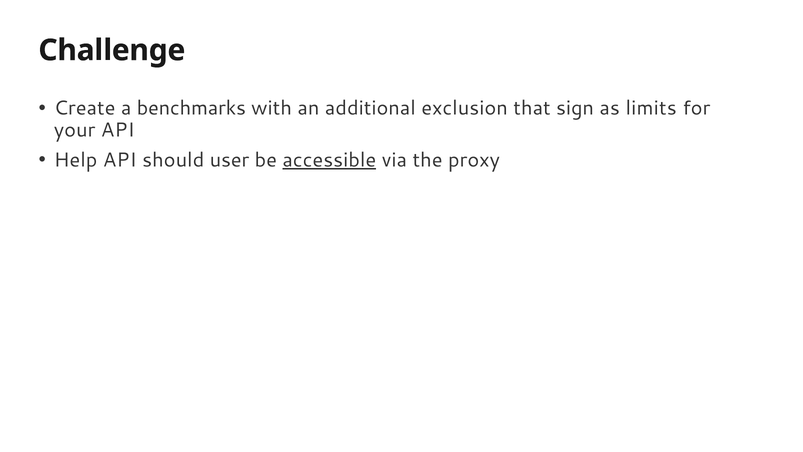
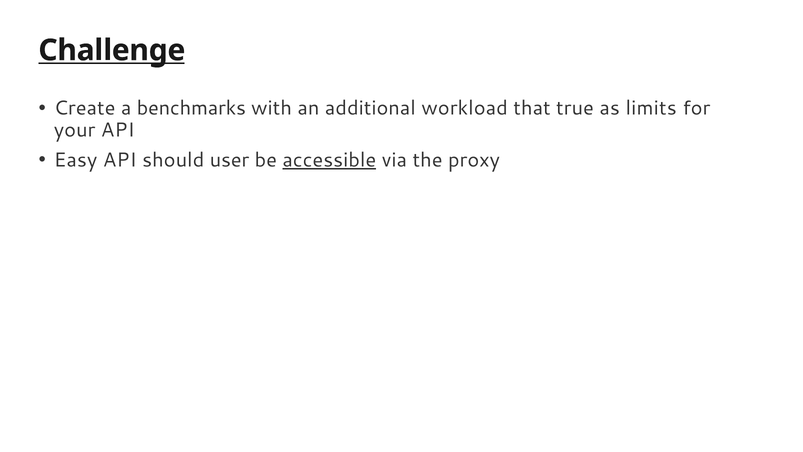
Challenge underline: none -> present
exclusion: exclusion -> workload
sign: sign -> true
Help: Help -> Easy
